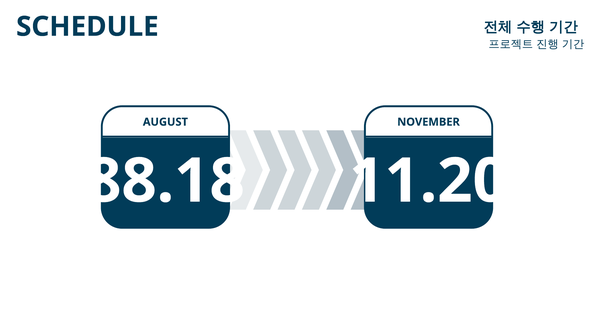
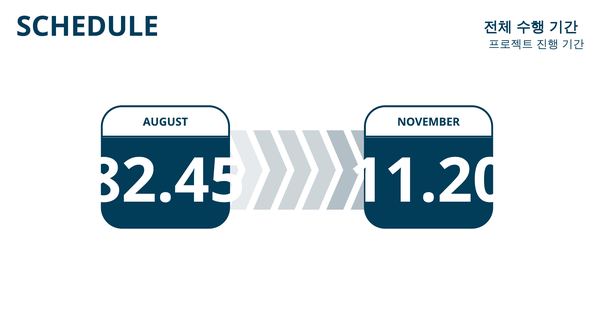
88.18: 88.18 -> 82.45
